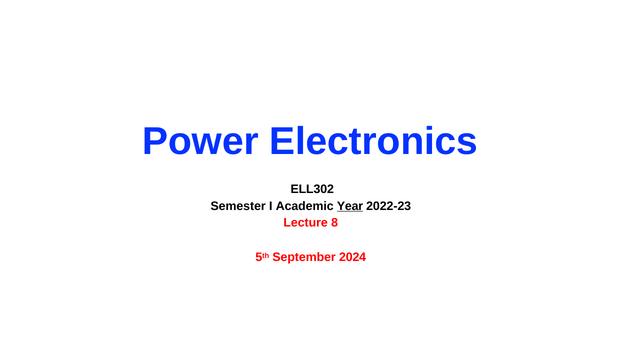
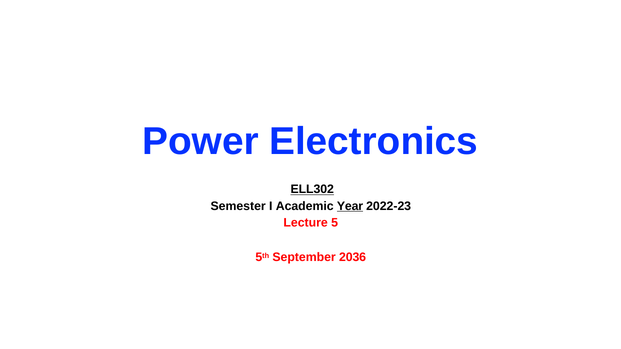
ELL302 underline: none -> present
8: 8 -> 5
2024: 2024 -> 2036
